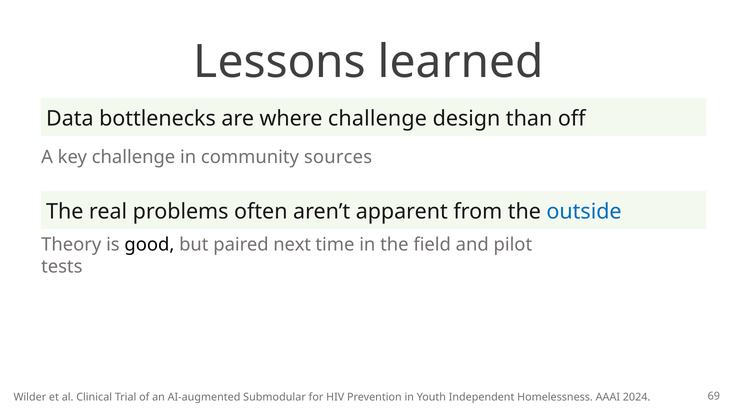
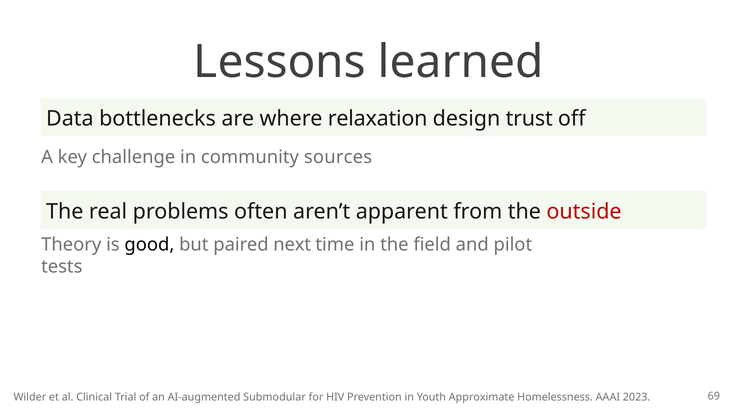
where challenge: challenge -> relaxation
than: than -> trust
outside colour: blue -> red
Independent: Independent -> Approximate
2024: 2024 -> 2023
